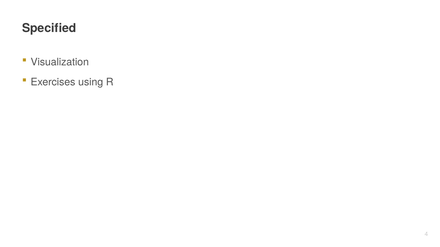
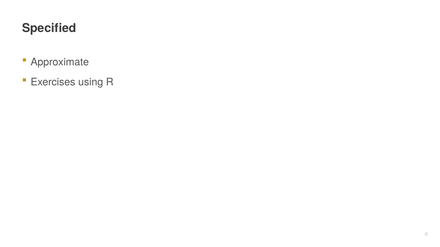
Visualization: Visualization -> Approximate
